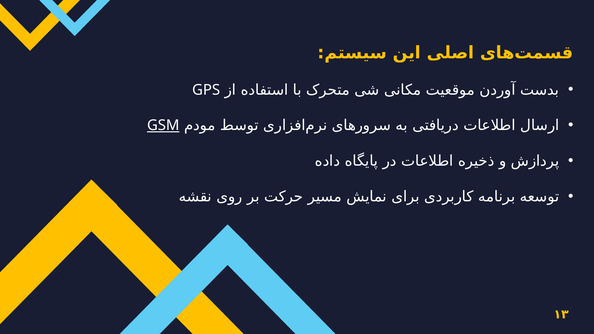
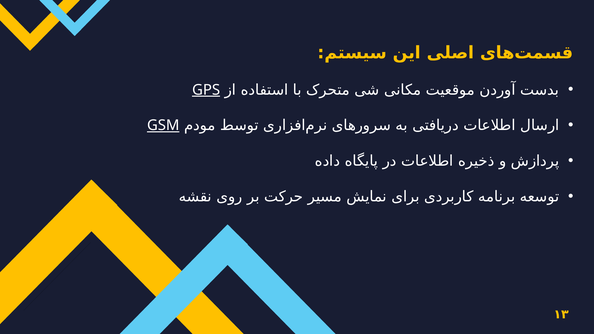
GPS underline: none -> present
